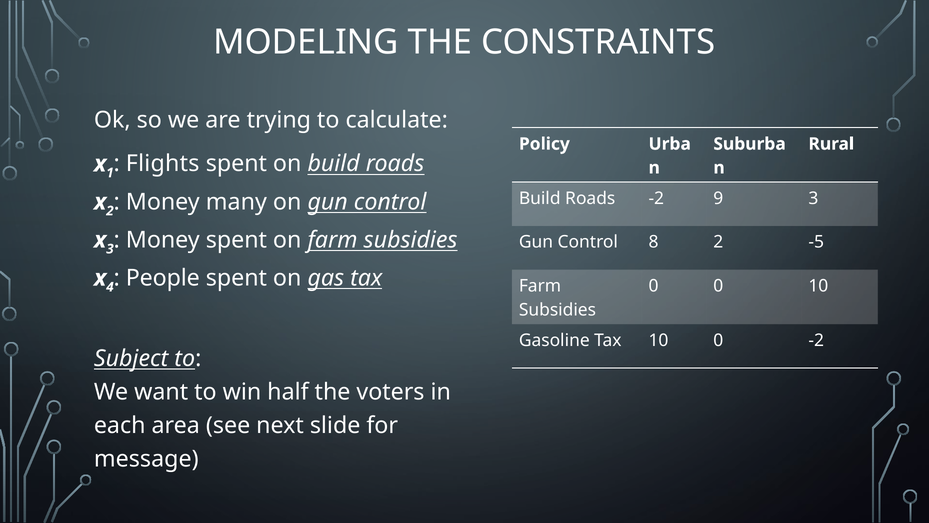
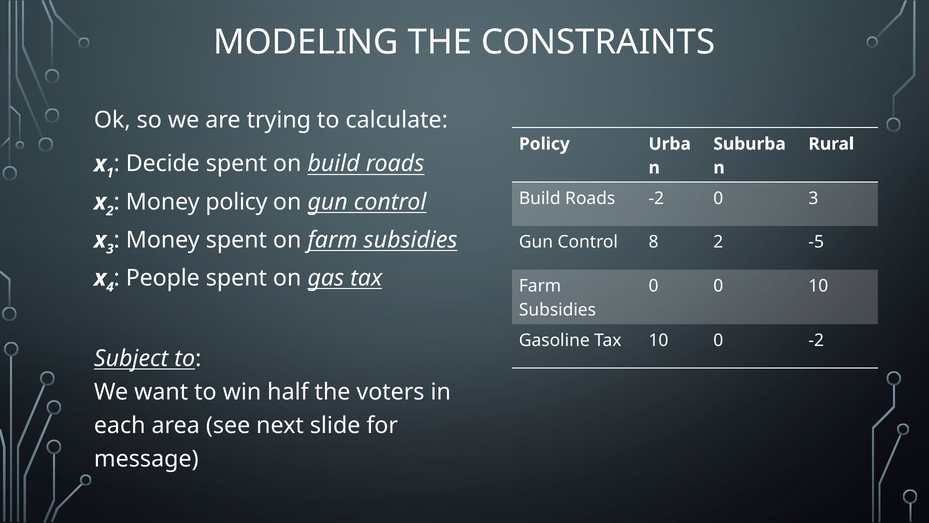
Flights: Flights -> Decide
-2 9: 9 -> 0
Money many: many -> policy
